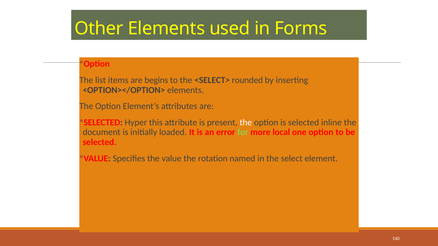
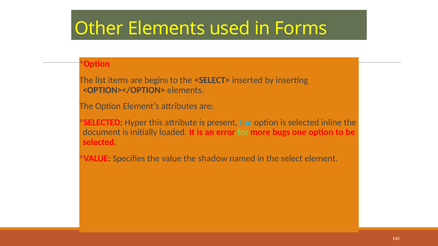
rounded: rounded -> inserted
the at (246, 123) colour: white -> light blue
local: local -> bugs
rotation: rotation -> shadow
